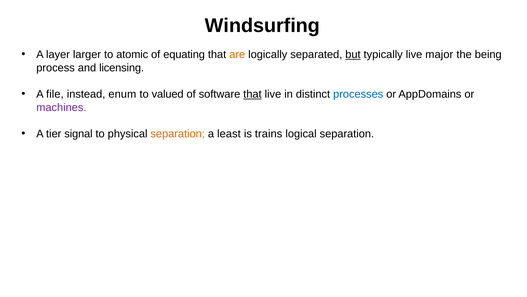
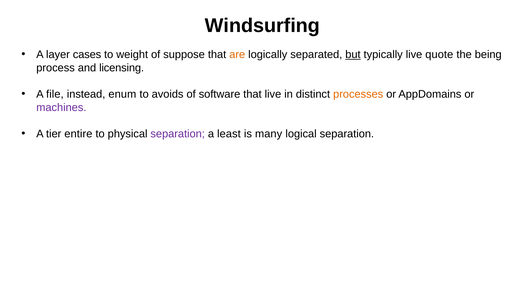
larger: larger -> cases
atomic: atomic -> weight
equating: equating -> suppose
major: major -> quote
valued: valued -> avoids
that at (252, 94) underline: present -> none
processes colour: blue -> orange
signal: signal -> entire
separation at (178, 134) colour: orange -> purple
trains: trains -> many
